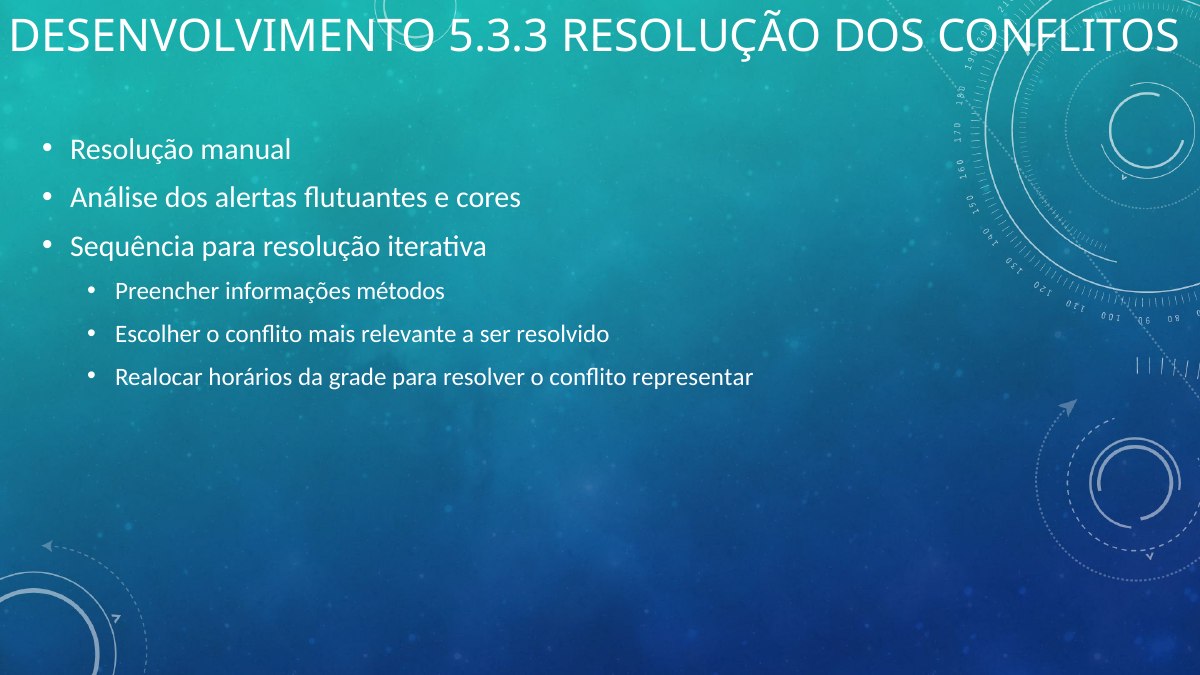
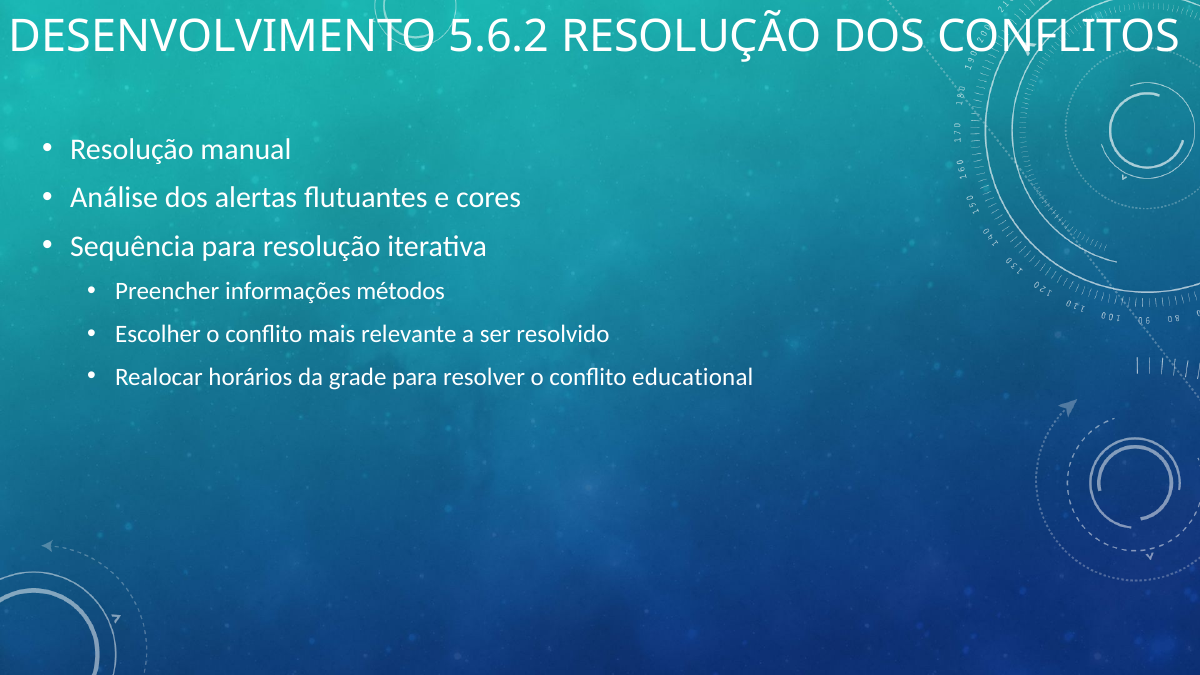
5.3.3: 5.3.3 -> 5.6.2
representar: representar -> educational
